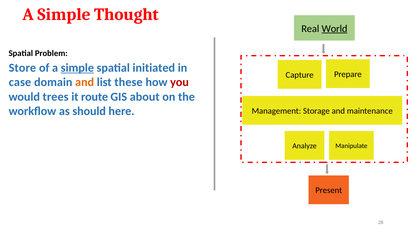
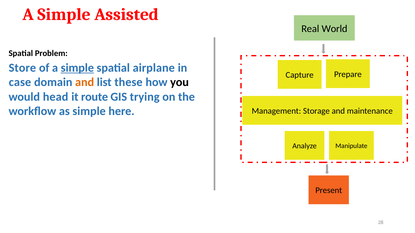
Thought: Thought -> Assisted
World underline: present -> none
initiated: initiated -> airplane
you colour: red -> black
trees: trees -> head
about: about -> trying
as should: should -> simple
